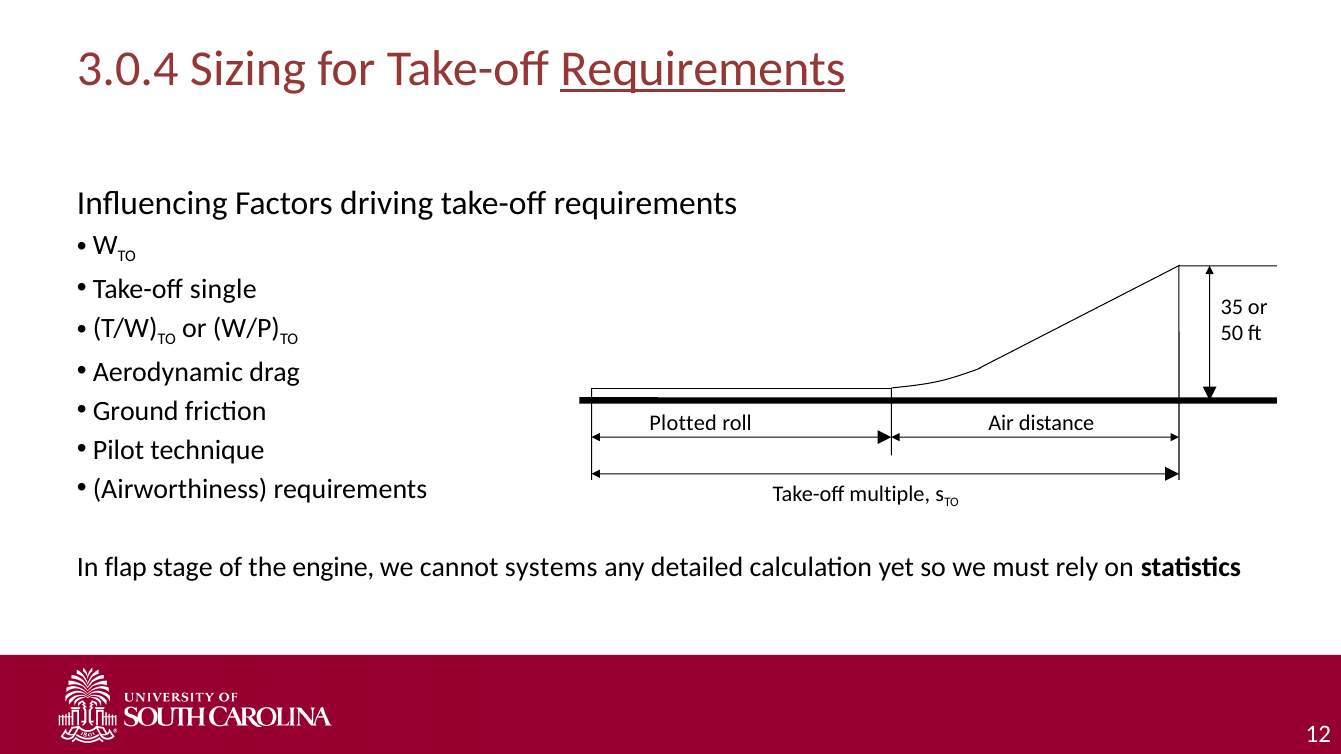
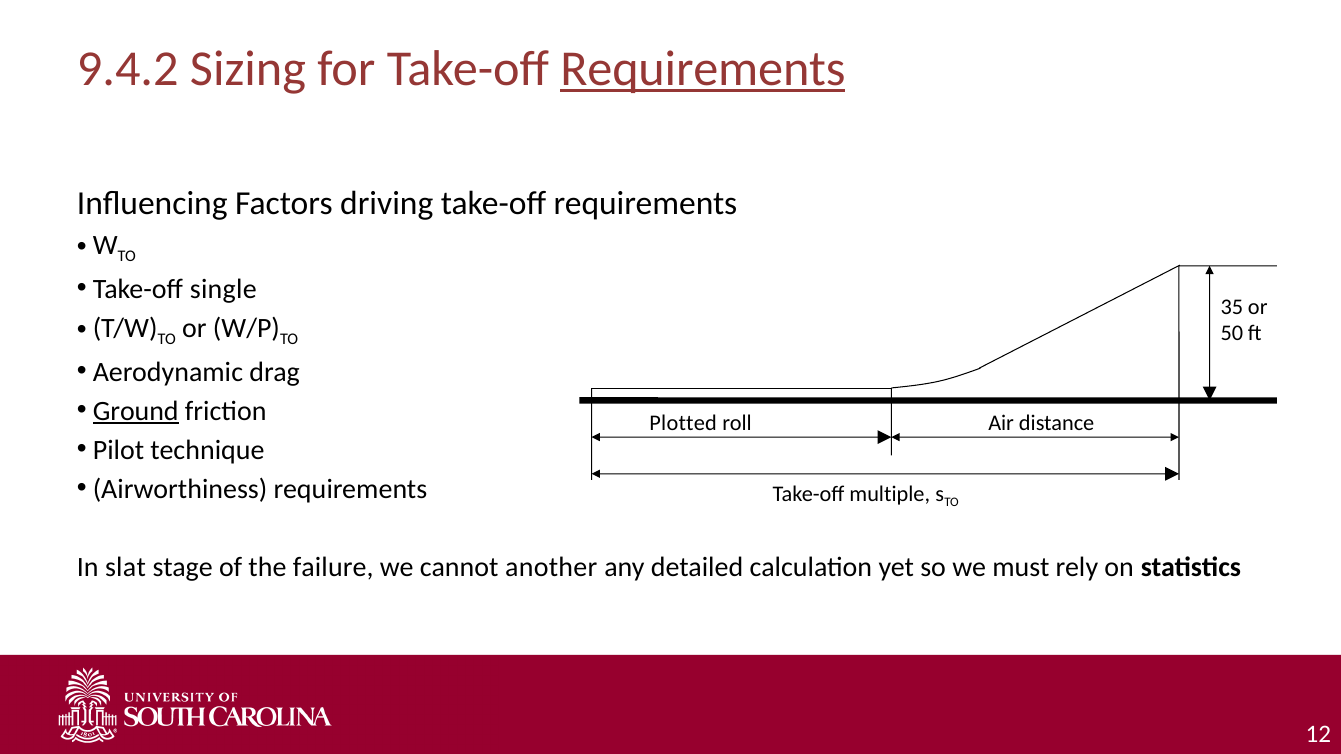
3.0.4: 3.0.4 -> 9.4.2
Ground underline: none -> present
flap: flap -> slat
engine: engine -> failure
systems: systems -> another
